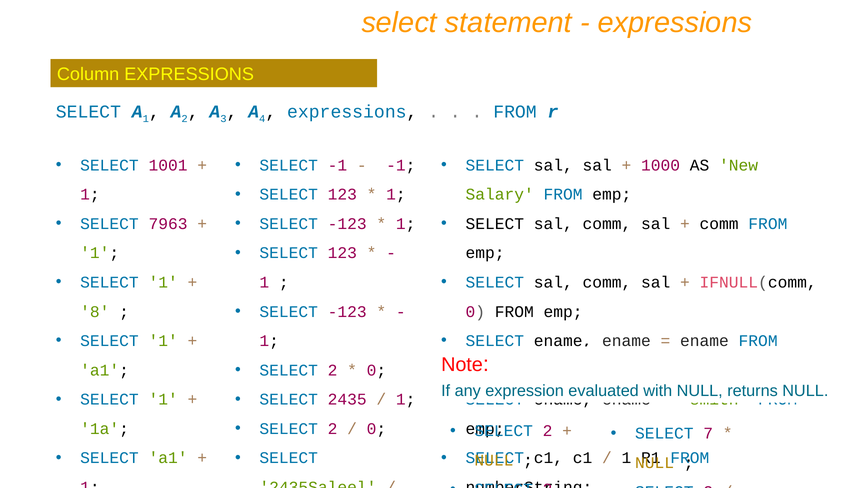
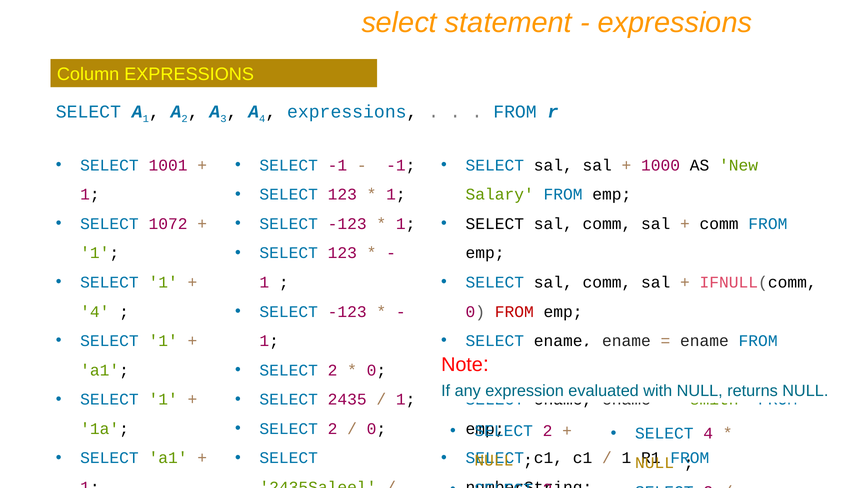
7963: 7963 -> 1072
8 at (95, 311): 8 -> 4
FROM at (514, 311) colour: black -> red
SELECT 7: 7 -> 4
